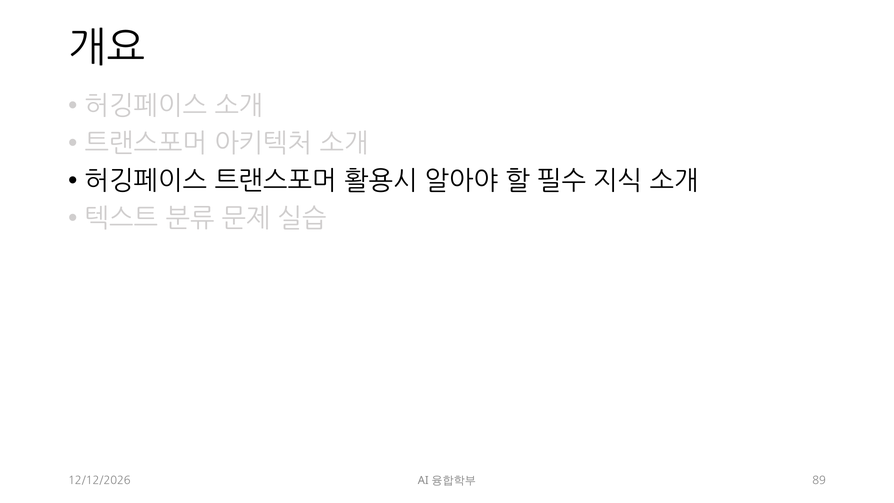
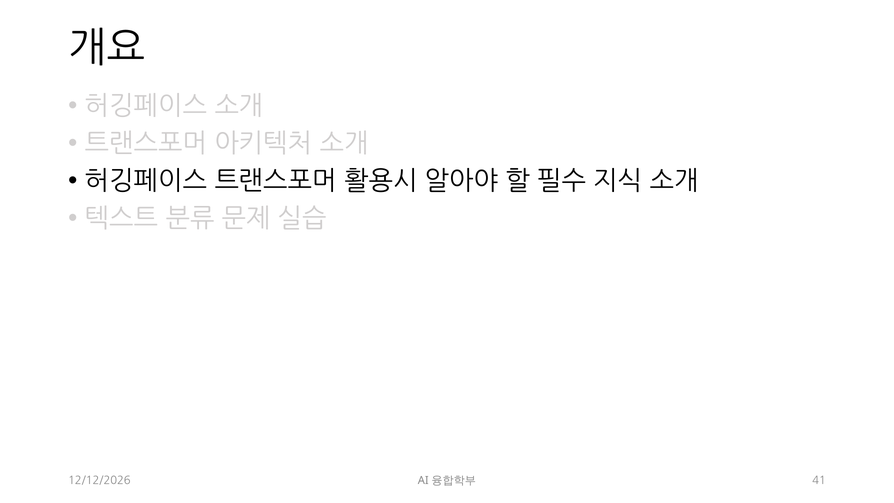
89: 89 -> 41
